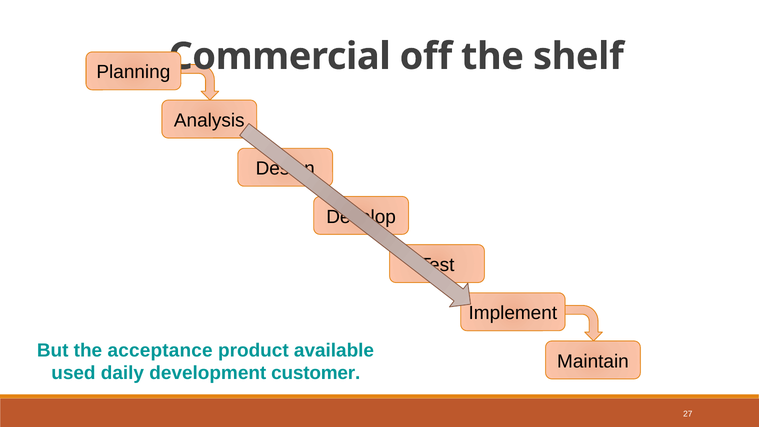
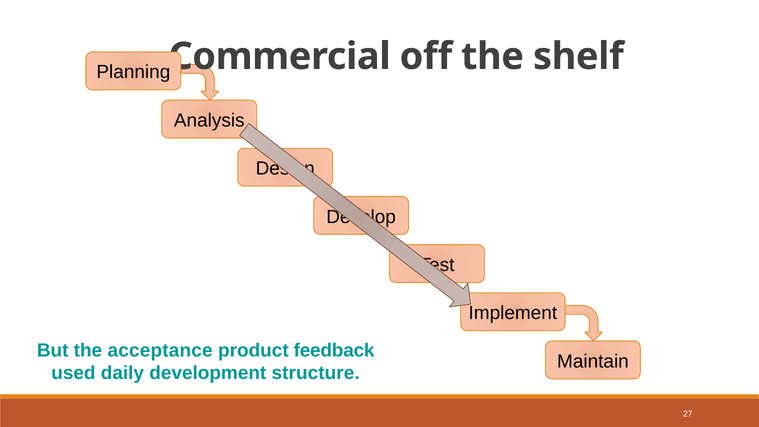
available: available -> feedback
customer: customer -> structure
